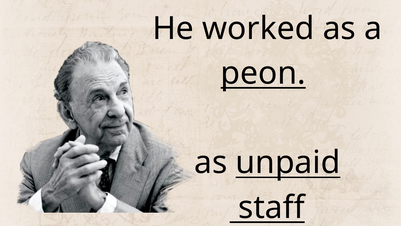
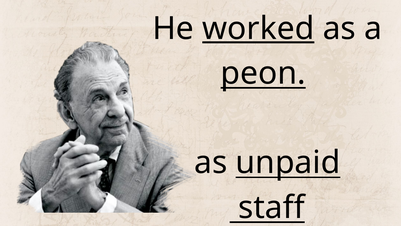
worked underline: none -> present
